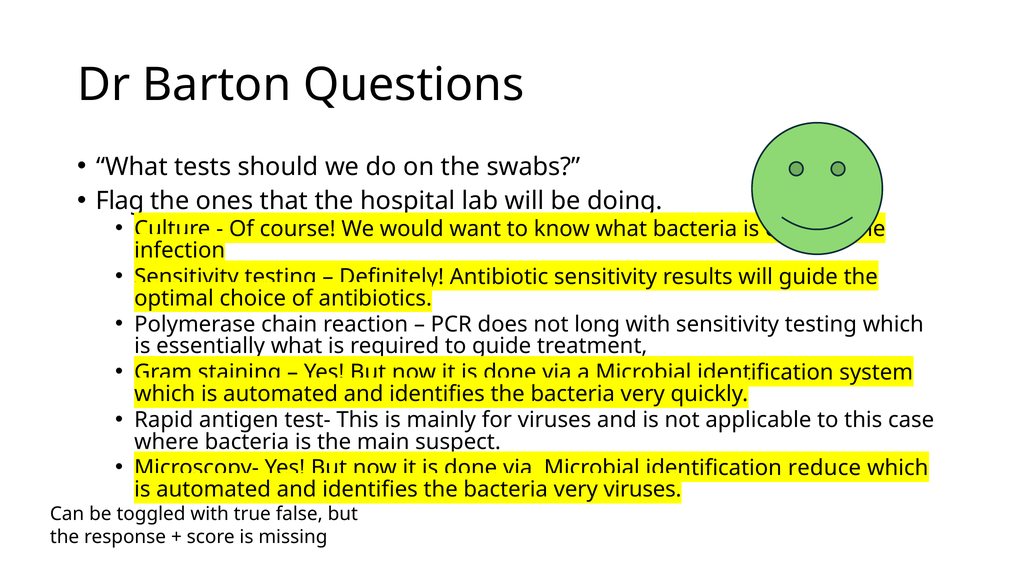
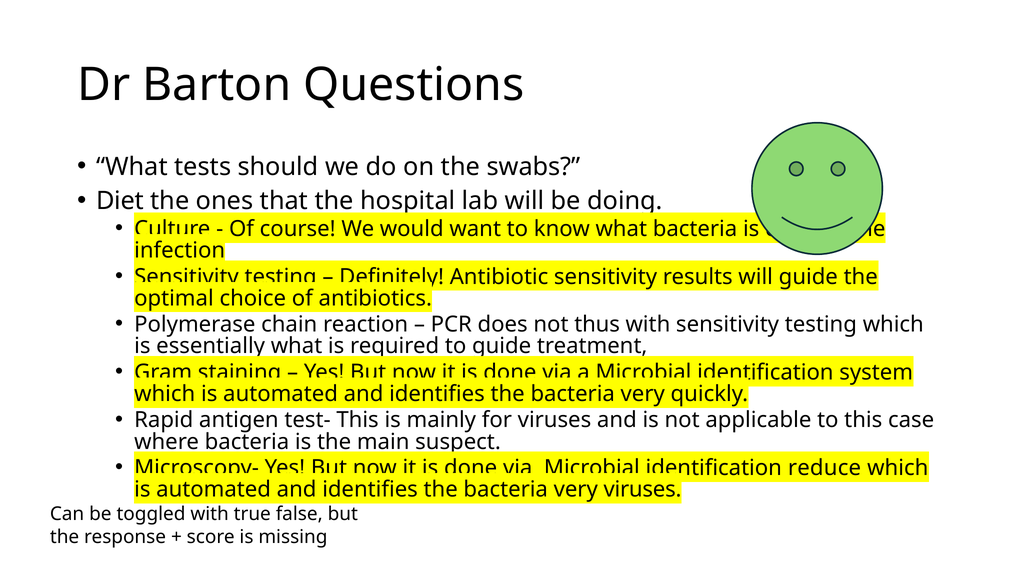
Flag: Flag -> Diet
long: long -> thus
